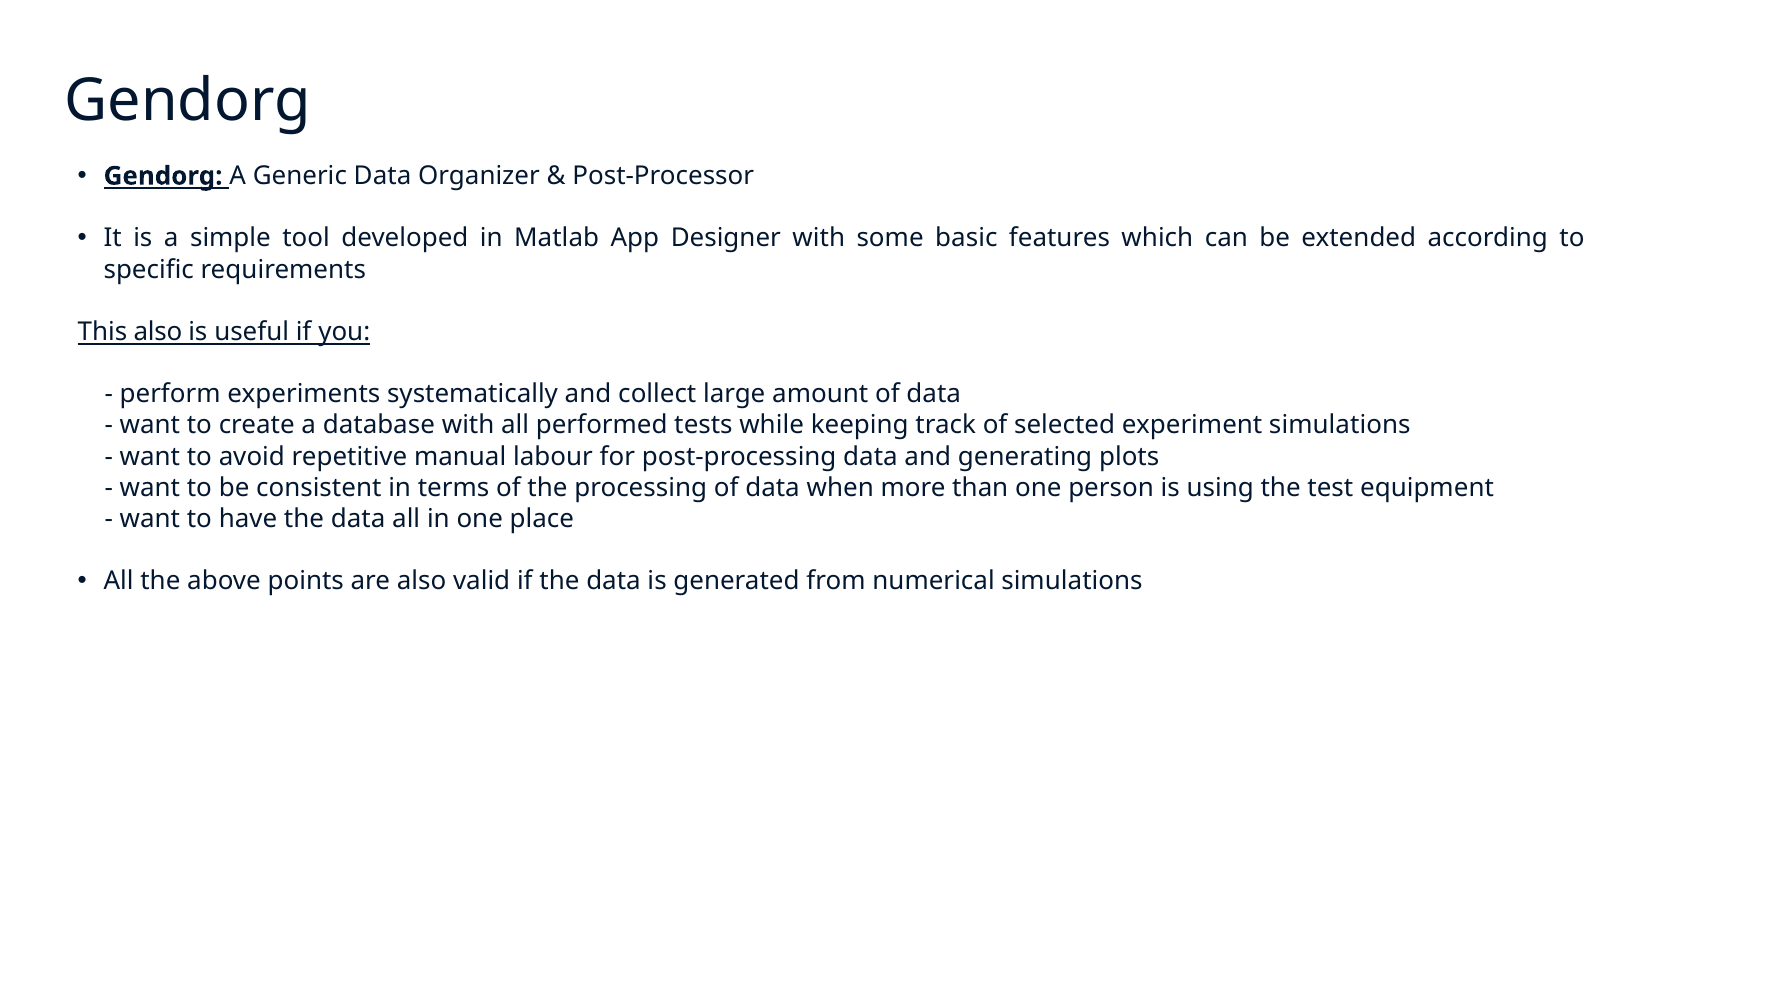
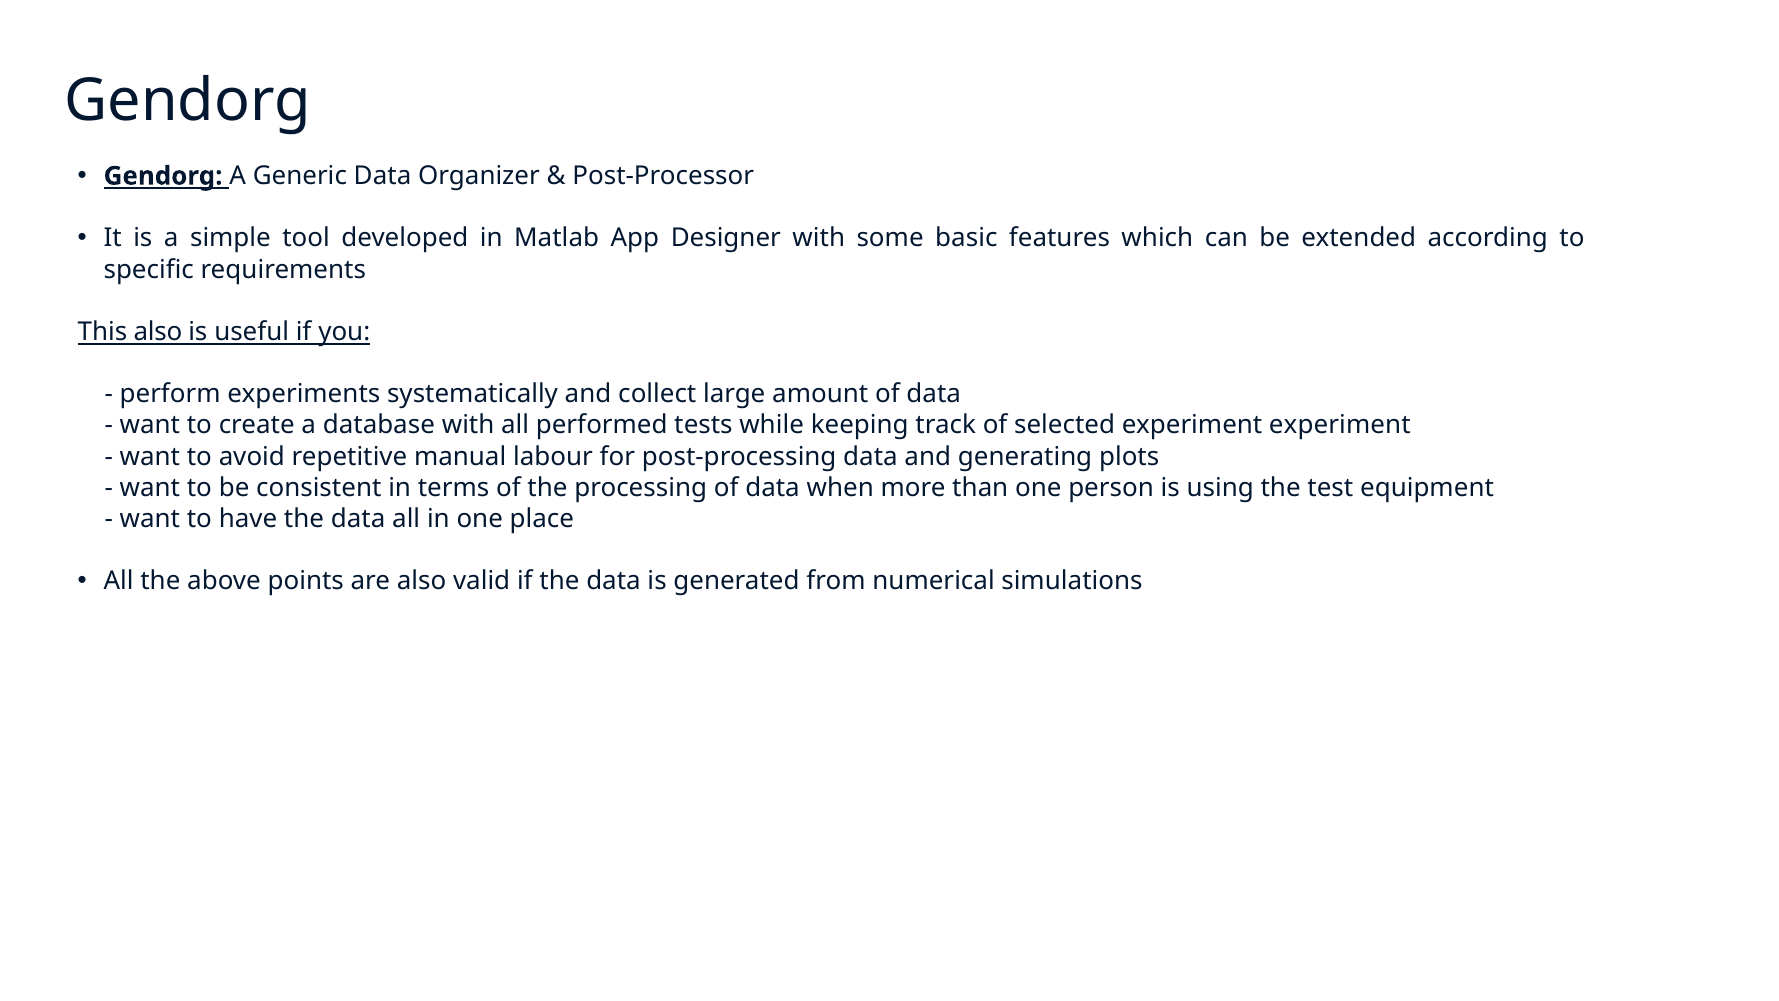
experiment simulations: simulations -> experiment
